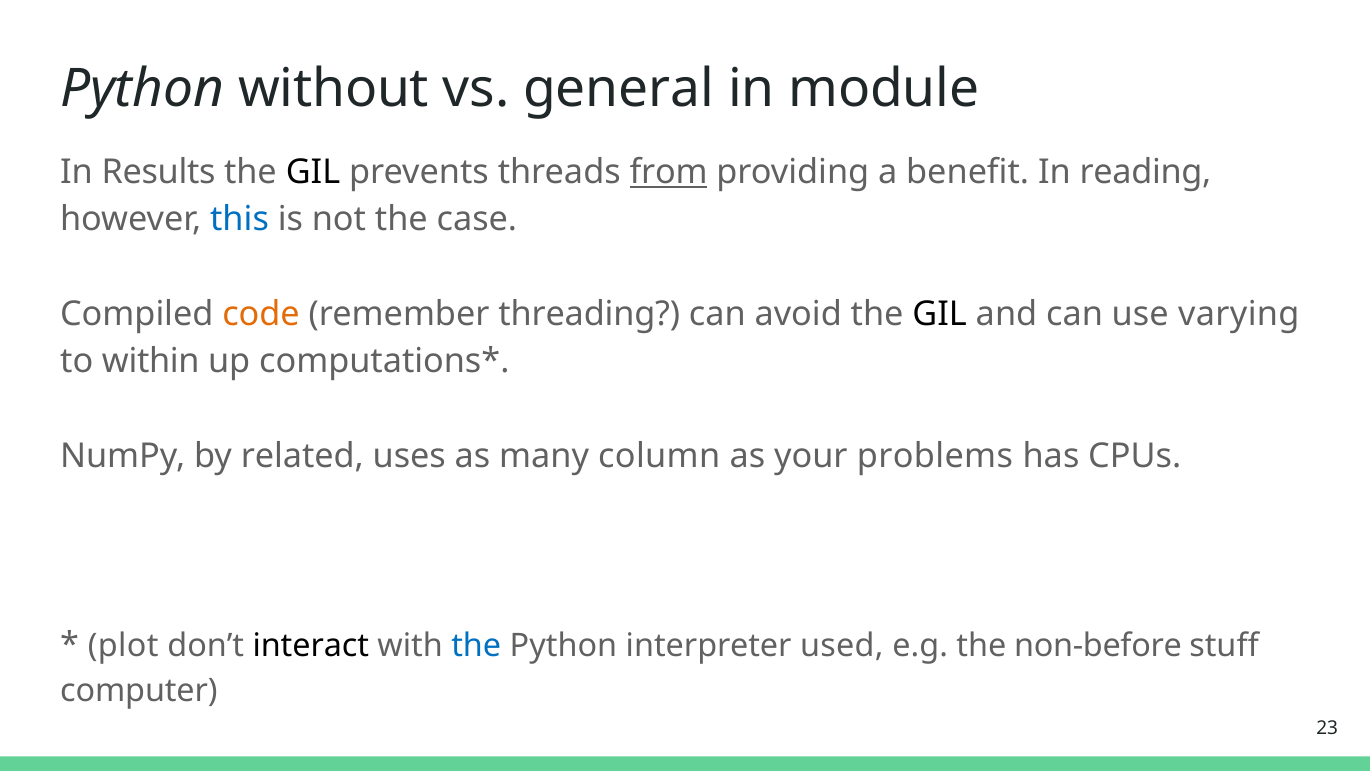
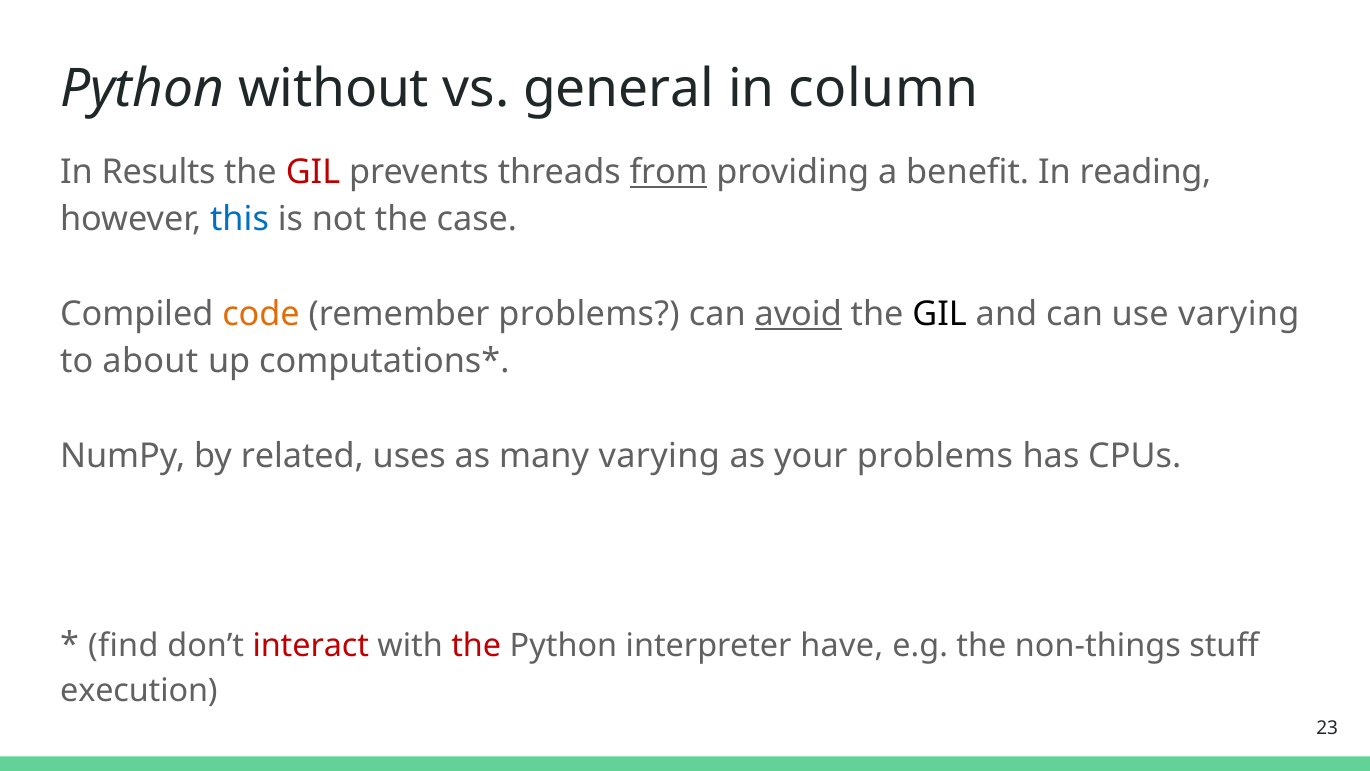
module: module -> column
GIL at (313, 172) colour: black -> red
remember threading: threading -> problems
avoid underline: none -> present
within: within -> about
many column: column -> varying
plot: plot -> find
interact colour: black -> red
the at (476, 645) colour: blue -> red
used: used -> have
non-before: non-before -> non-things
computer: computer -> execution
